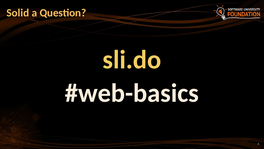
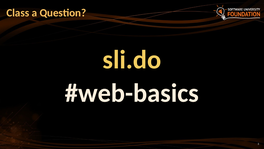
Solid: Solid -> Class
